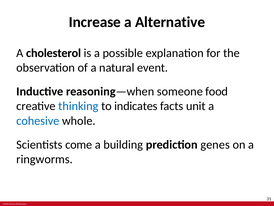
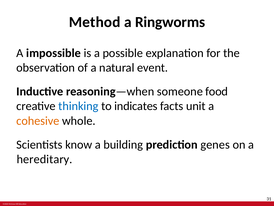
Increase: Increase -> Method
Alternative: Alternative -> Ringworms
cholesterol: cholesterol -> impossible
cohesive colour: blue -> orange
come: come -> know
ringworms: ringworms -> hereditary
